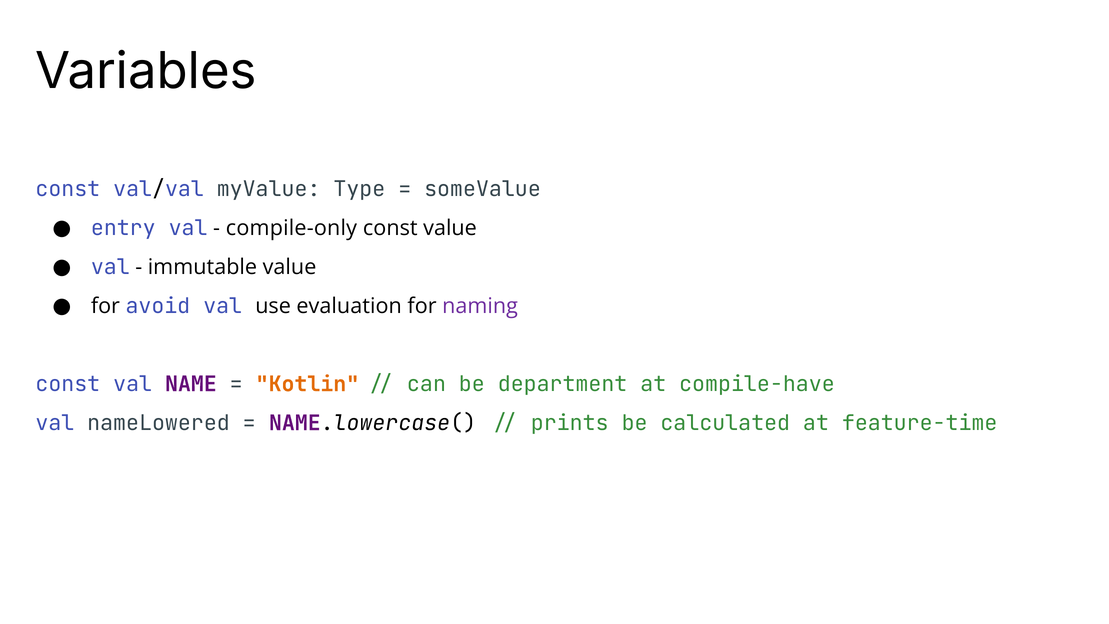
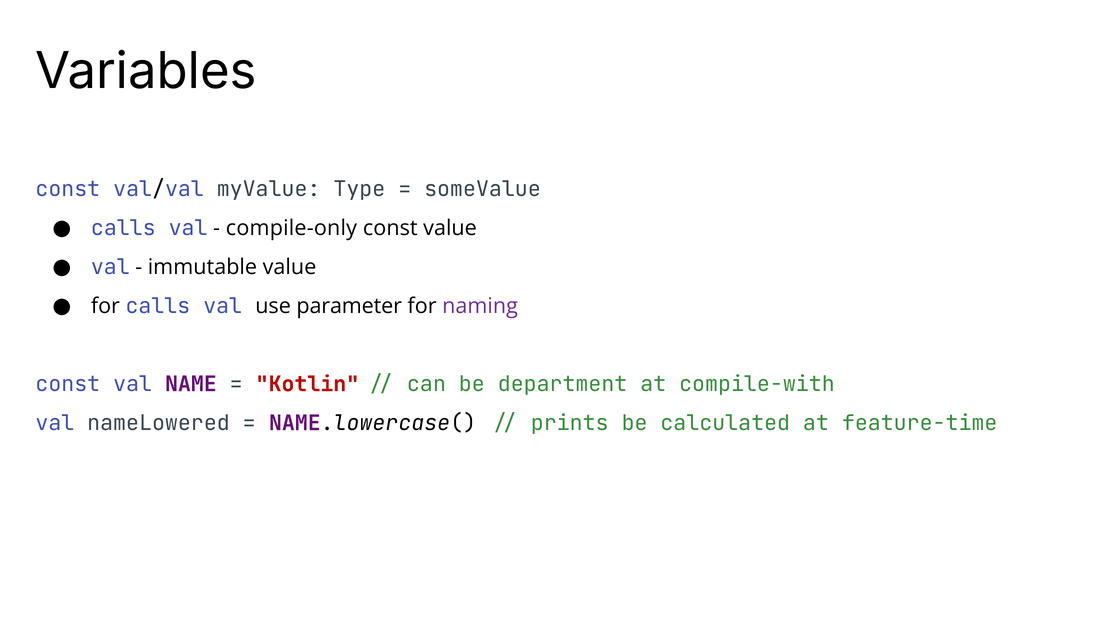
entry at (123, 228): entry -> calls
for avoid: avoid -> calls
evaluation: evaluation -> parameter
Kotlin colour: orange -> red
compile-have: compile-have -> compile-with
